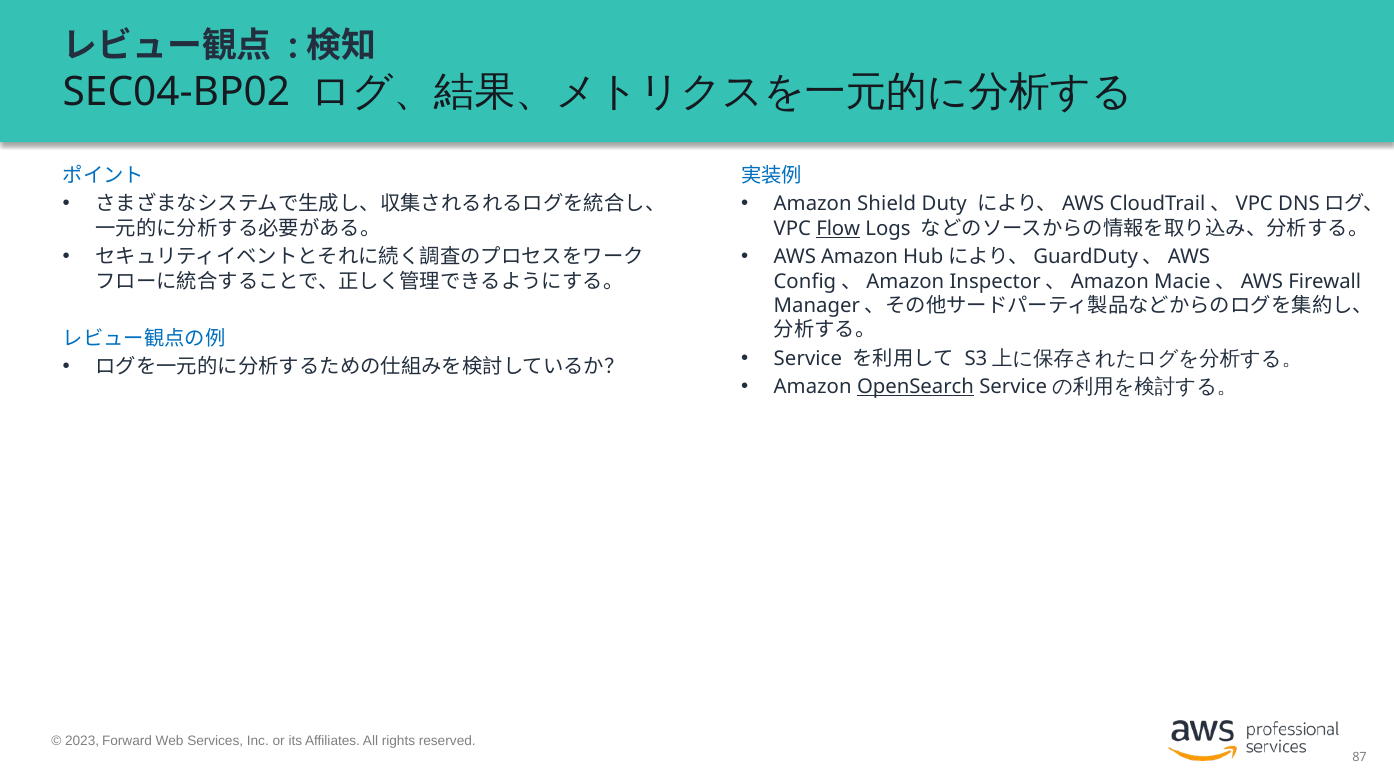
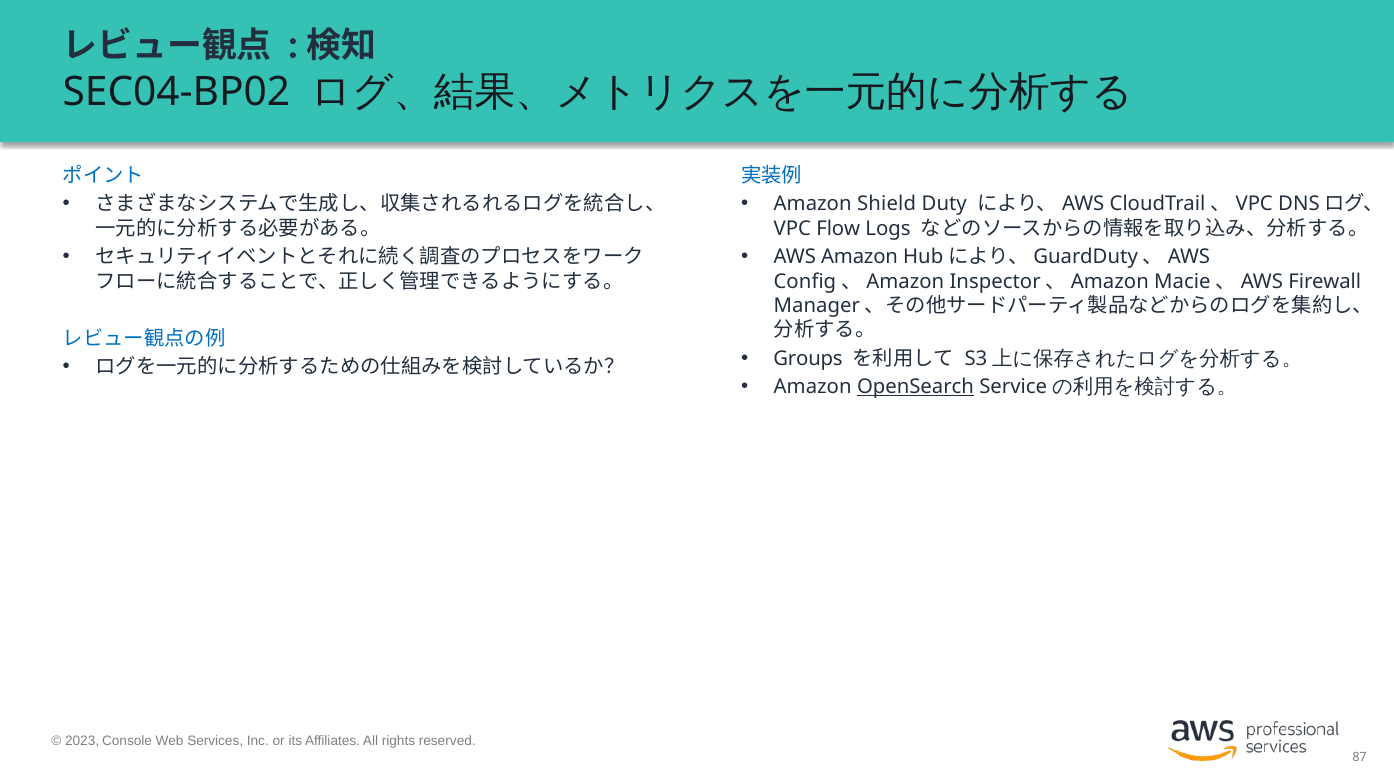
Flow underline: present -> none
Service: Service -> Groups
Forward: Forward -> Console
